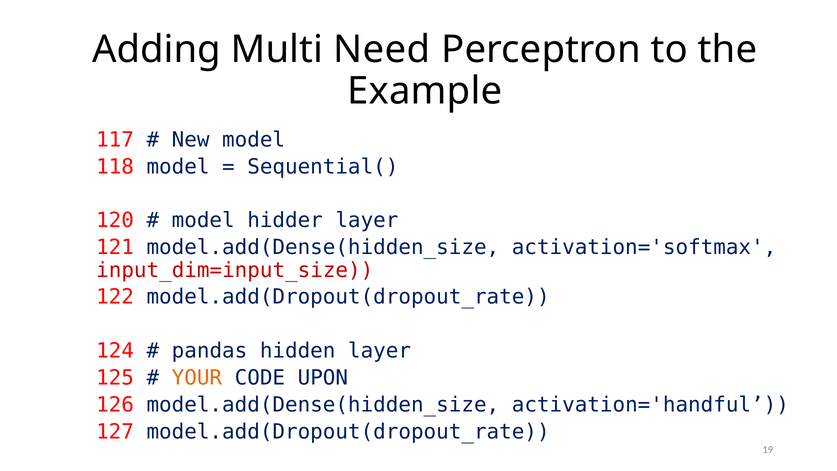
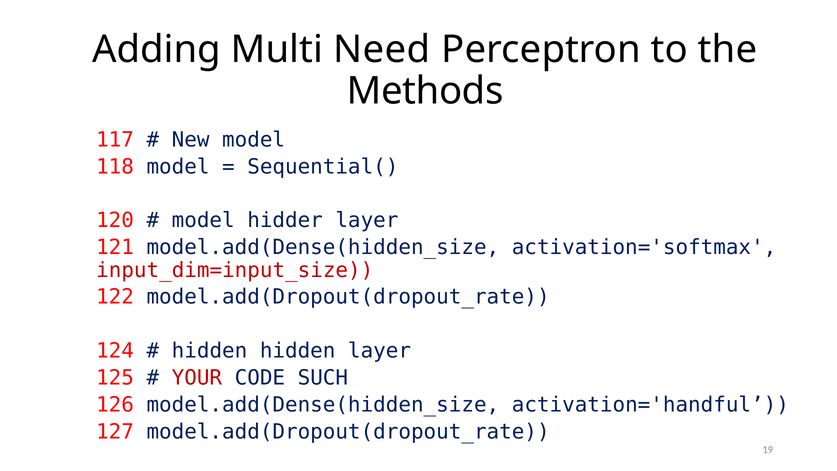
Example: Example -> Methods
pandas at (210, 351): pandas -> hidden
YOUR colour: orange -> red
UPON: UPON -> SUCH
